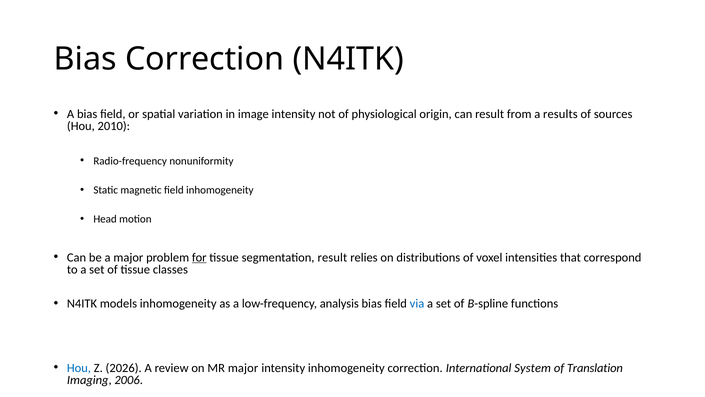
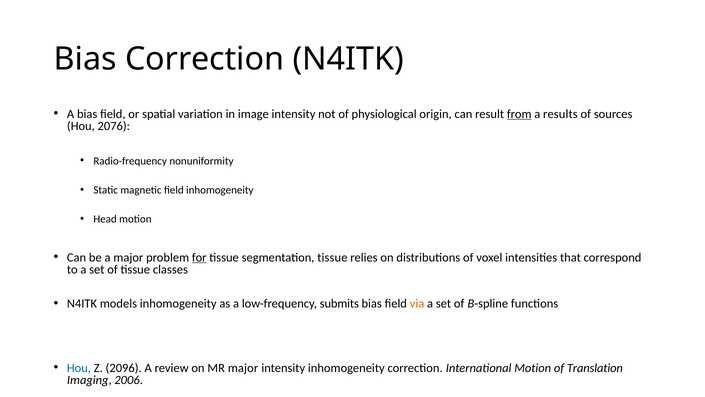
from underline: none -> present
2010: 2010 -> 2076
segmentation result: result -> tissue
analysis: analysis -> submits
via colour: blue -> orange
2026: 2026 -> 2096
International System: System -> Motion
